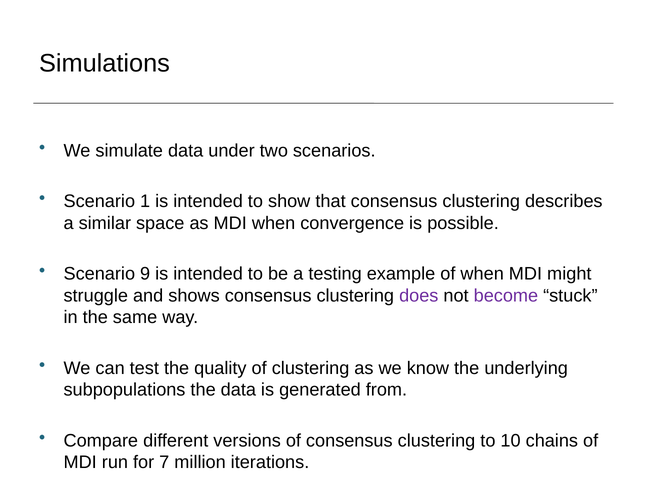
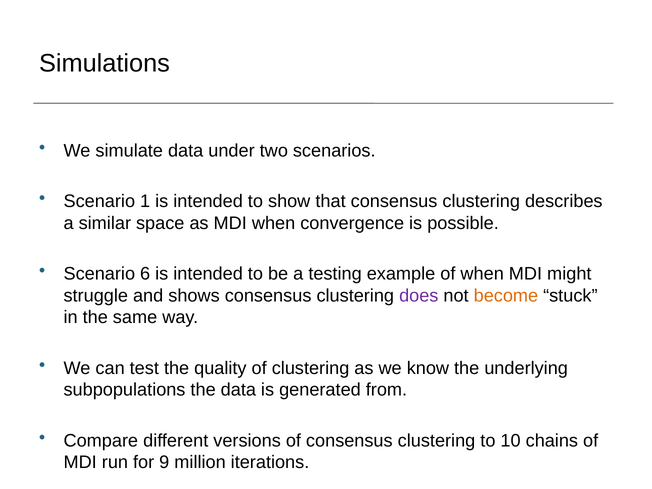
9: 9 -> 6
become colour: purple -> orange
7: 7 -> 9
